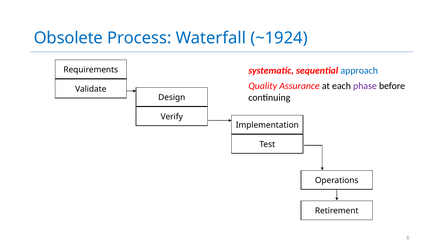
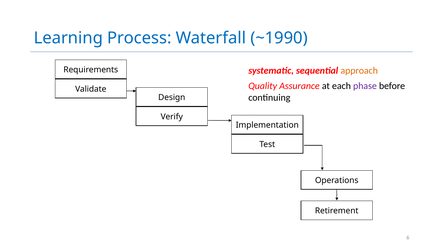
Obsolete: Obsolete -> Learning
~1924: ~1924 -> ~1990
approach colour: blue -> orange
